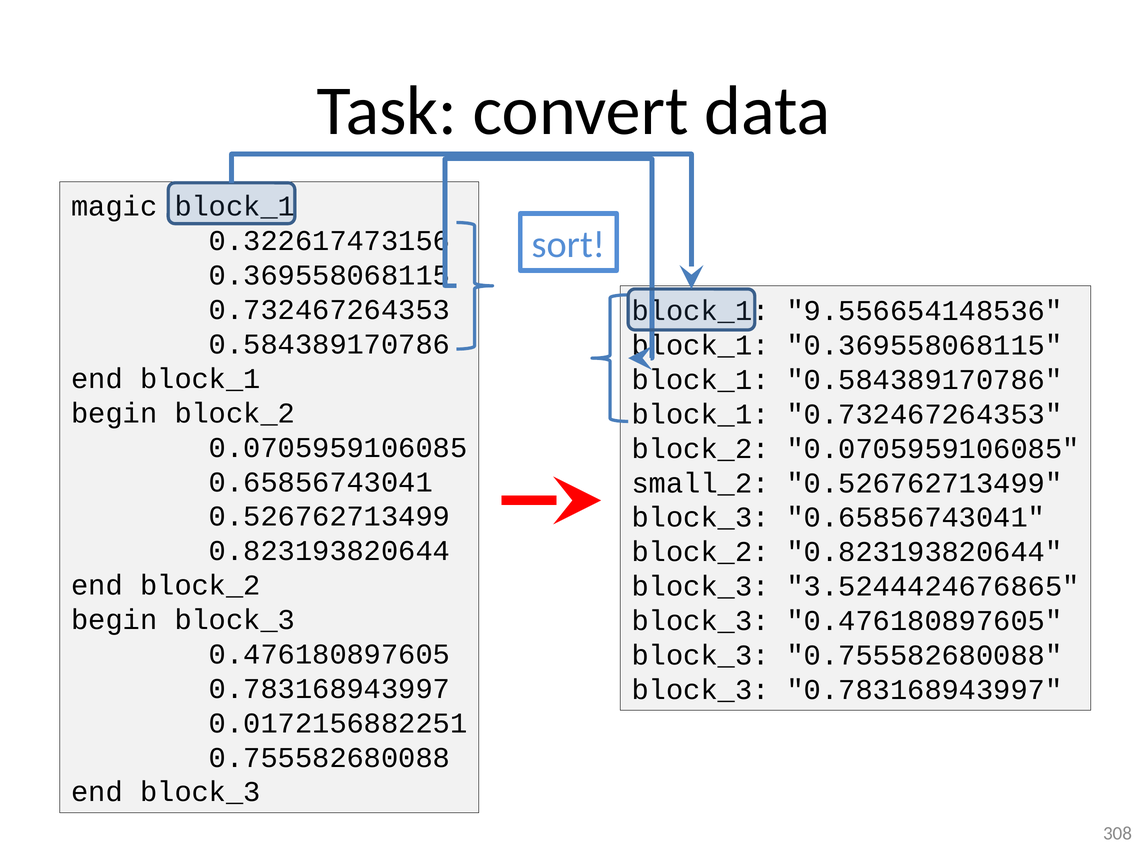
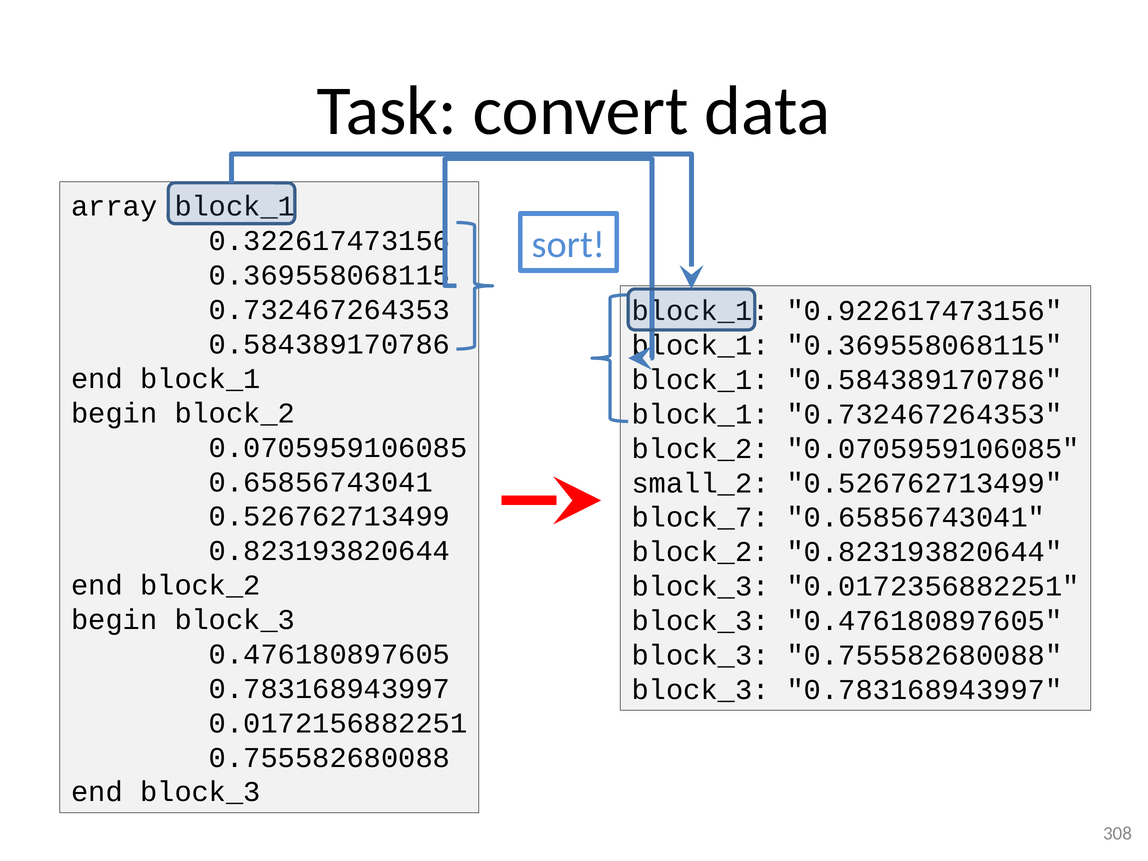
magic: magic -> array
9.556654148536: 9.556654148536 -> 0.922617473156
block_3 at (701, 517): block_3 -> block_7
3.5244424676865: 3.5244424676865 -> 0.0172356882251
